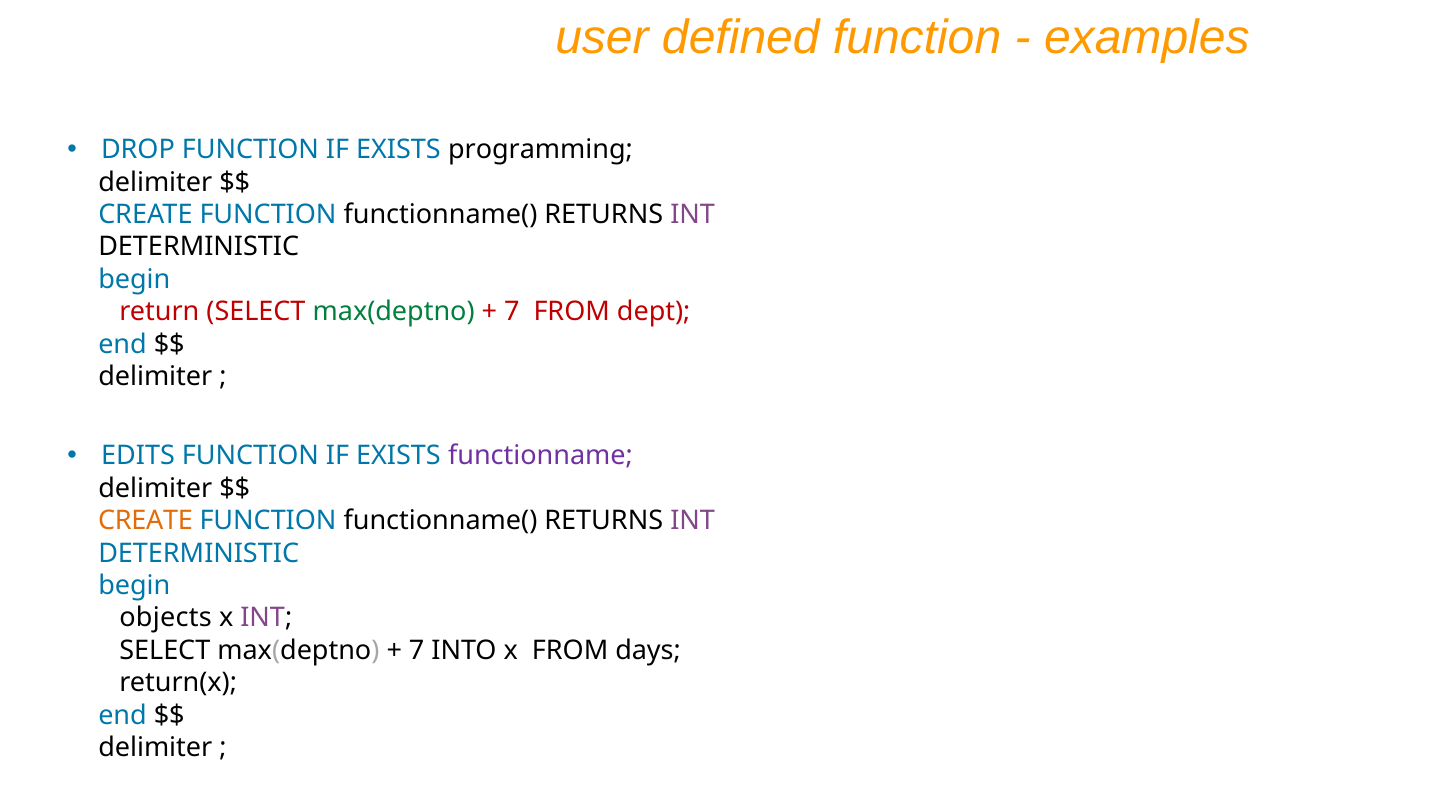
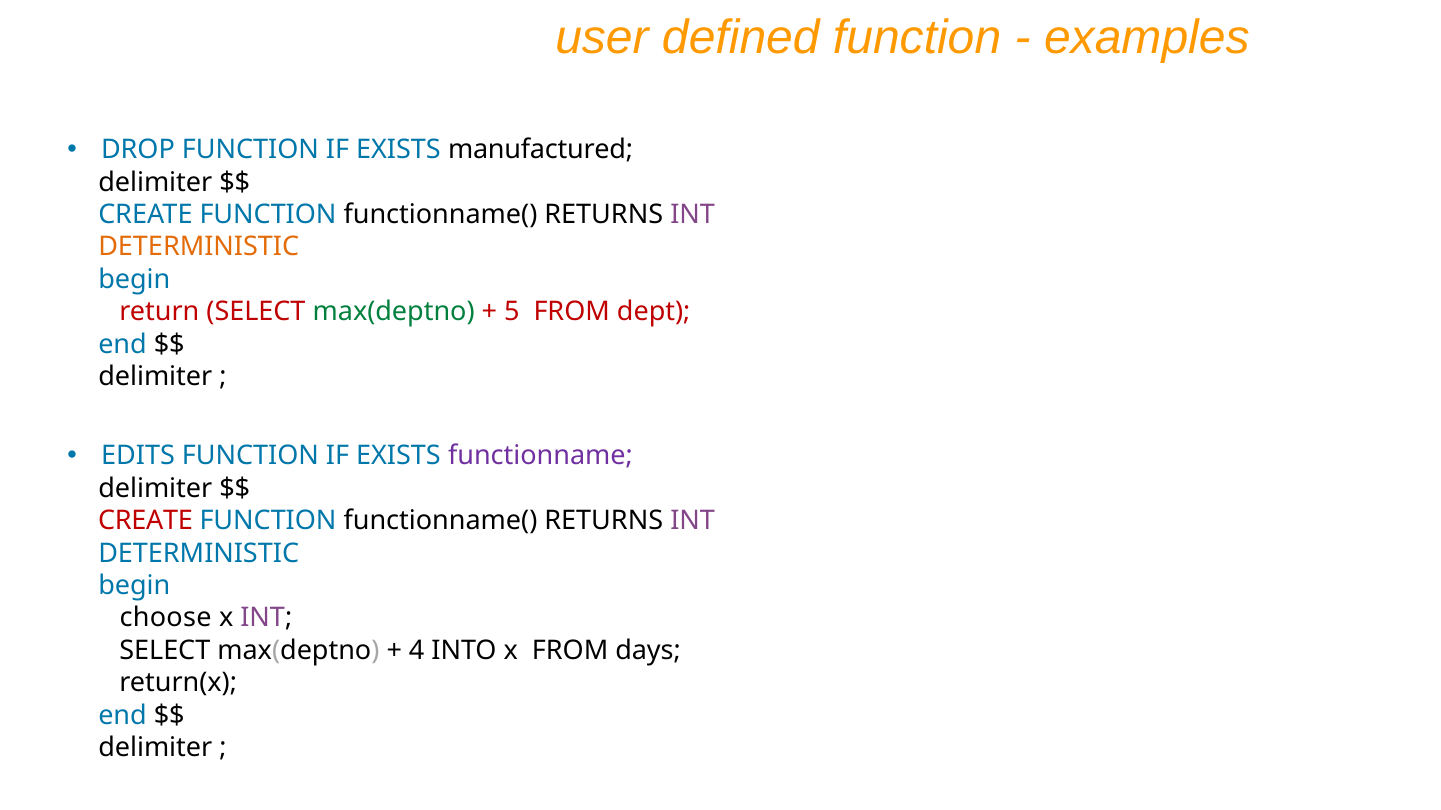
programming: programming -> manufactured
DETERMINISTIC at (199, 247) colour: black -> orange
7 at (512, 312): 7 -> 5
CREATE at (146, 521) colour: orange -> red
objects: objects -> choose
7 at (417, 651): 7 -> 4
